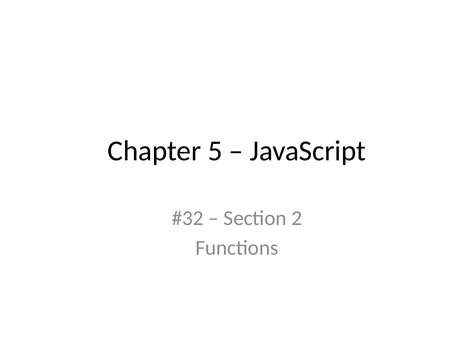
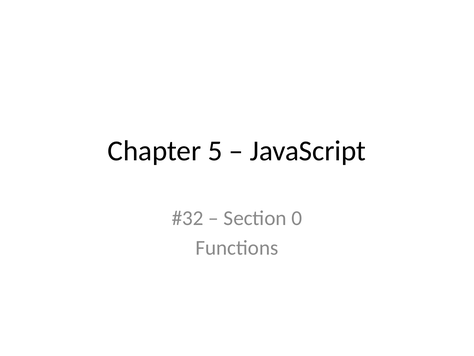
2: 2 -> 0
